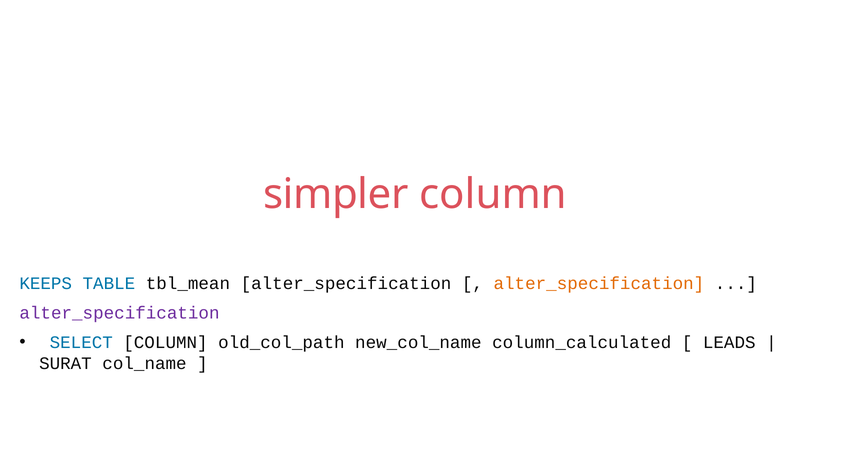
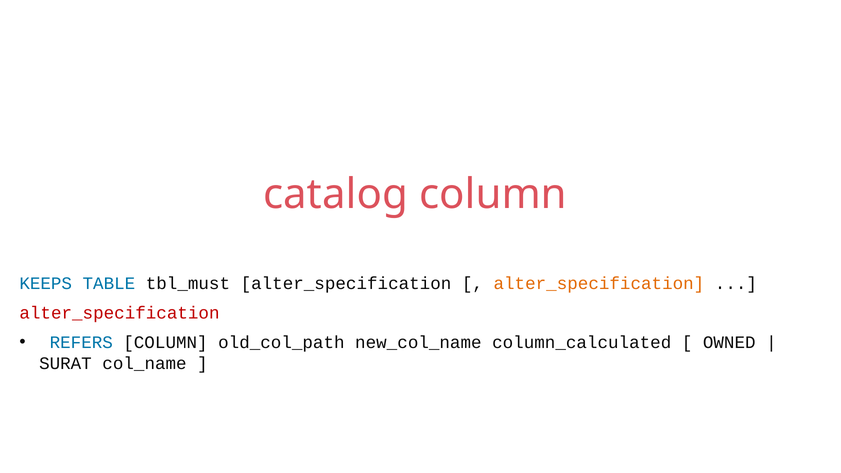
simpler: simpler -> catalog
tbl_mean: tbl_mean -> tbl_must
alter_specification at (119, 313) colour: purple -> red
SELECT: SELECT -> REFERS
LEADS: LEADS -> OWNED
